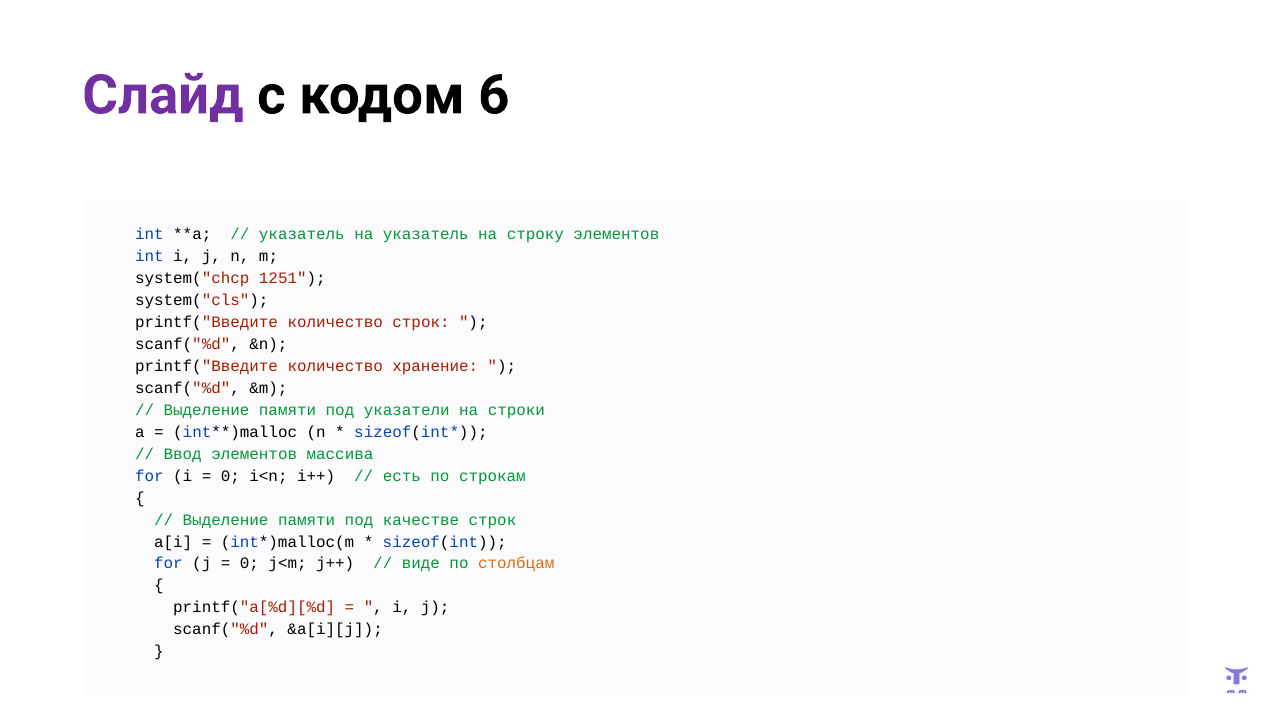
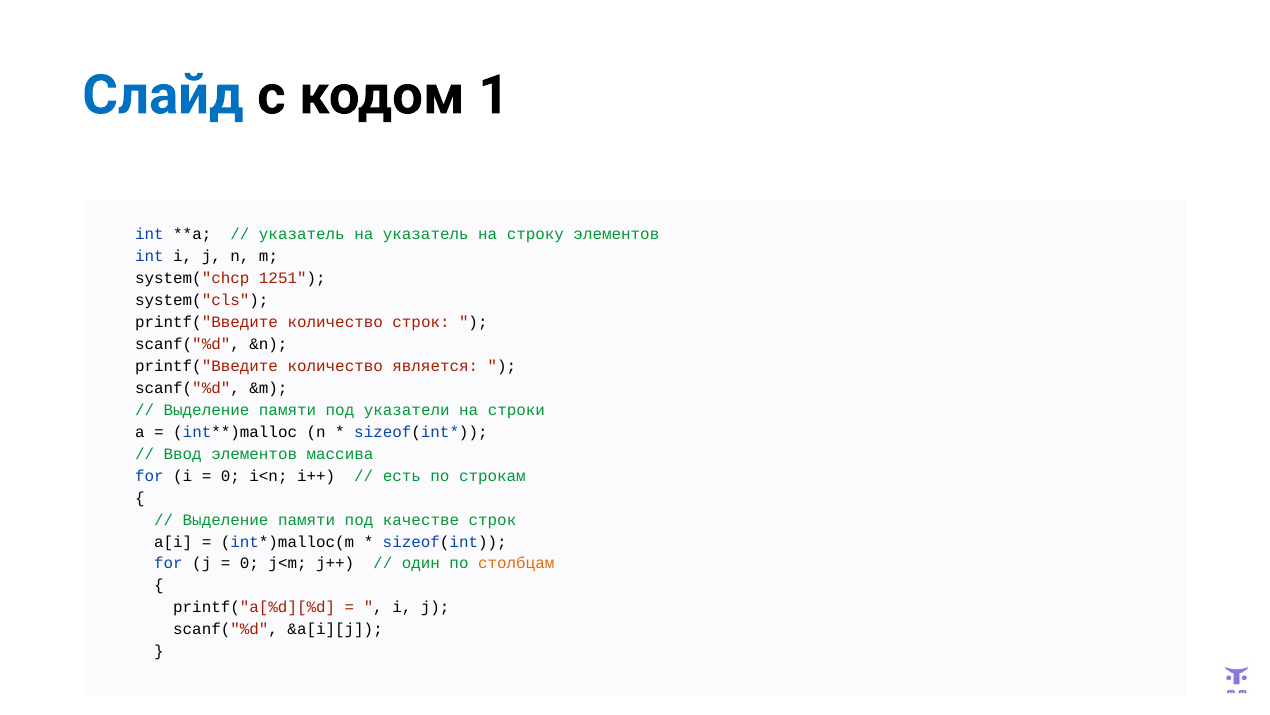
Слайд colour: purple -> blue
6: 6 -> 1
хранение: хранение -> является
виде: виде -> один
